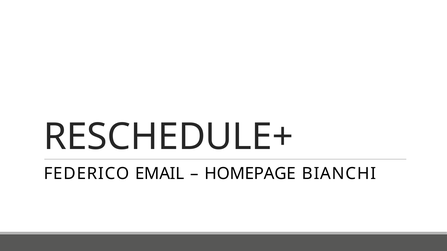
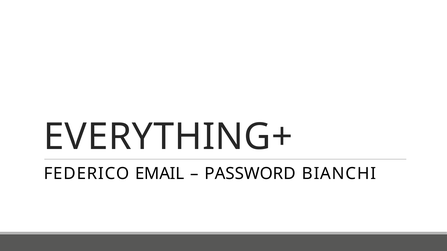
RESCHEDULE+: RESCHEDULE+ -> EVERYTHING+
HOMEPAGE: HOMEPAGE -> PASSWORD
